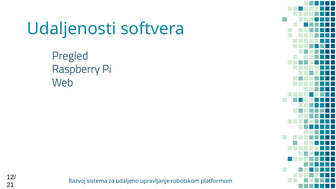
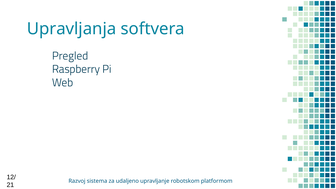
Udaljenosti: Udaljenosti -> Upravljanja
